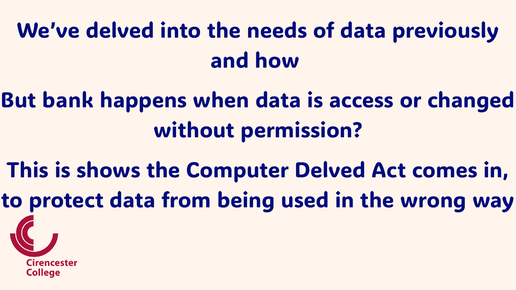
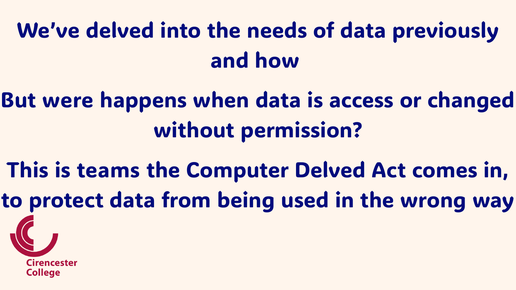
bank: bank -> were
shows: shows -> teams
